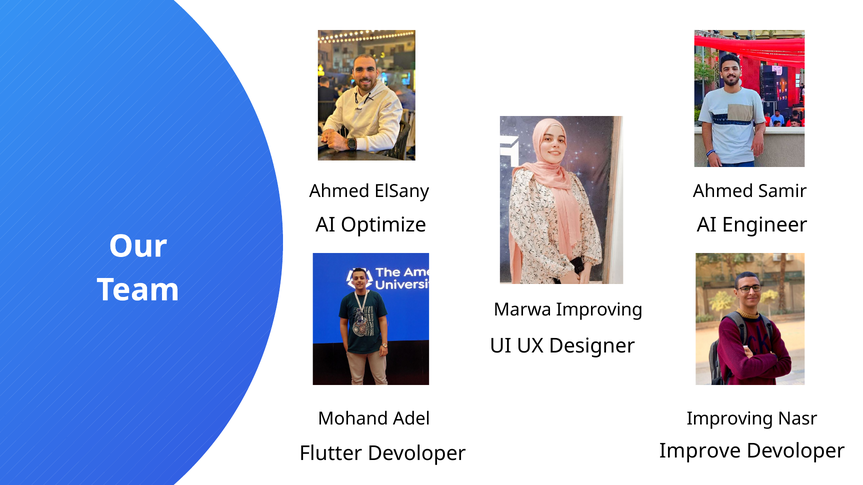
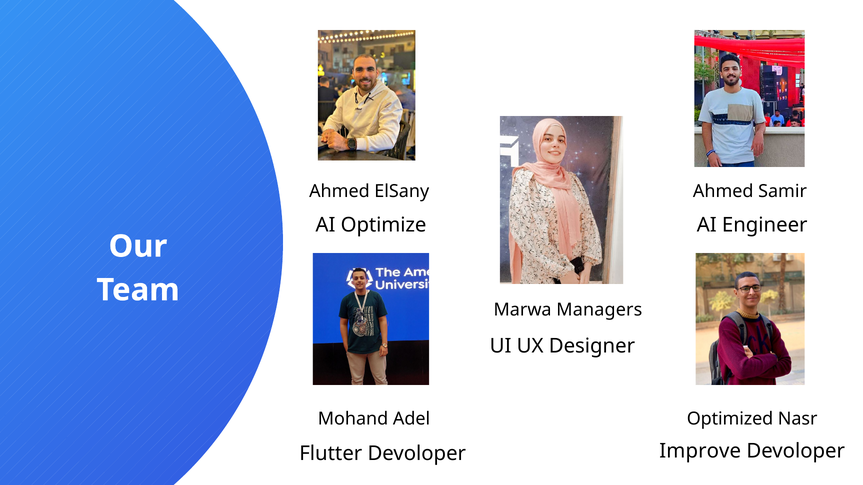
Marwa Improving: Improving -> Managers
Improving at (730, 419): Improving -> Optimized
